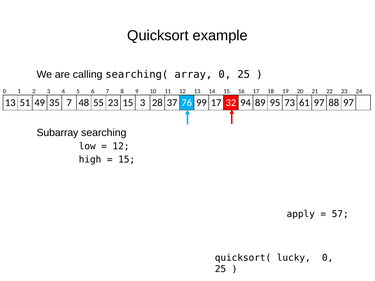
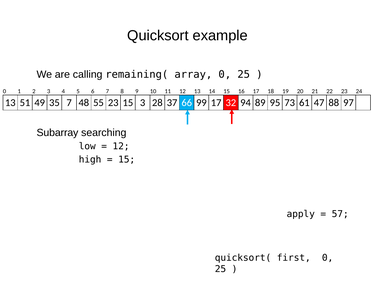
searching(: searching( -> remaining(
76: 76 -> 66
61 97: 97 -> 47
lucky: lucky -> first
